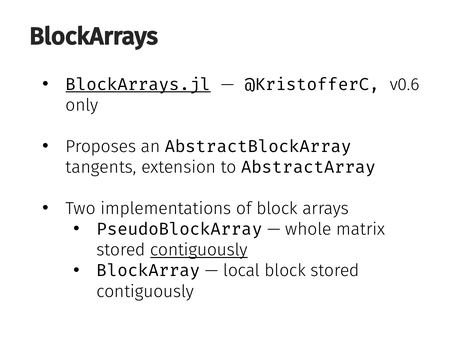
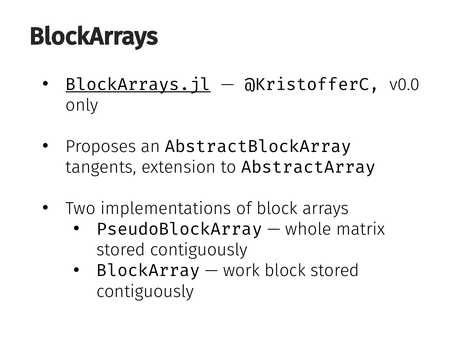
v0.6: v0.6 -> v0.0
contiguously at (199, 250) underline: present -> none
local: local -> work
